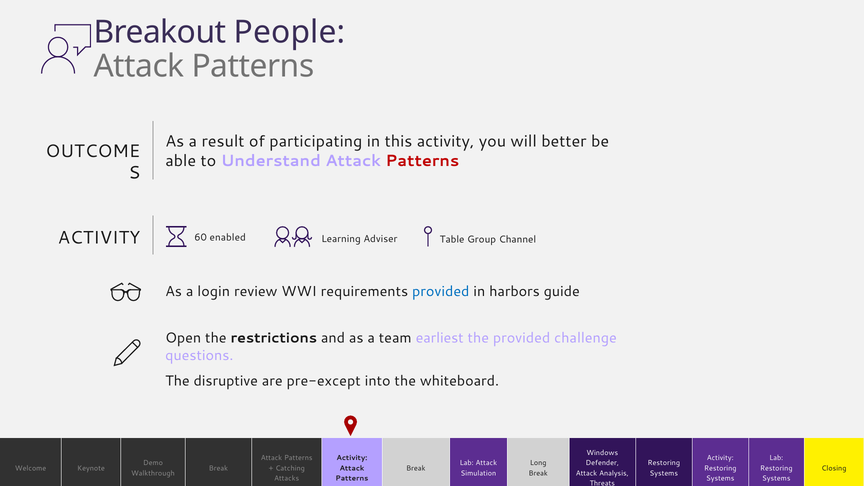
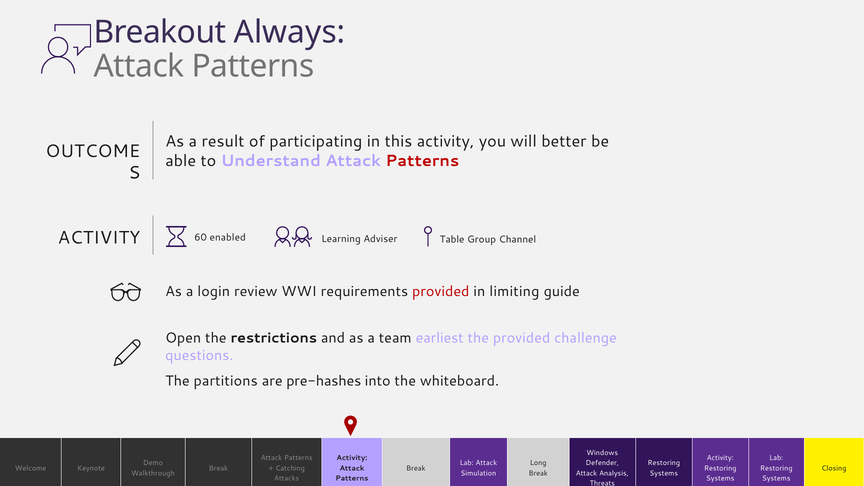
People: People -> Always
provided at (441, 291) colour: blue -> red
harbors: harbors -> limiting
disruptive: disruptive -> partitions
pre-except: pre-except -> pre-hashes
